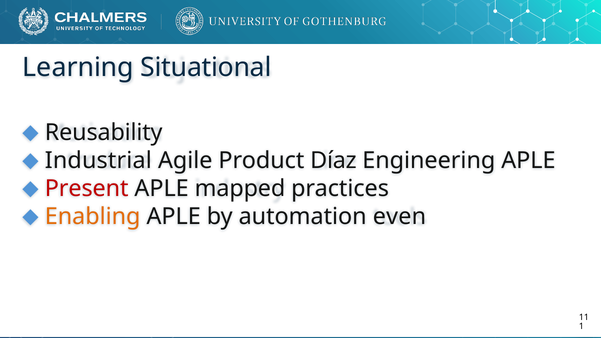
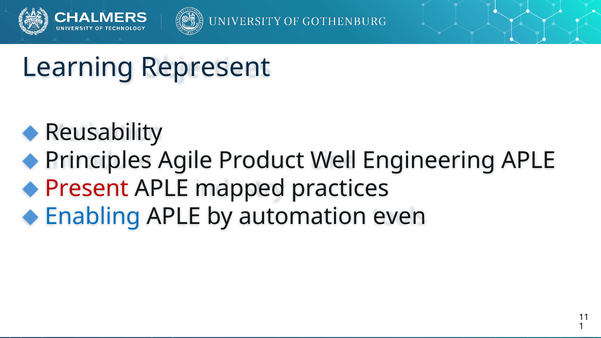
Situational: Situational -> Represent
Industrial: Industrial -> Principles
Díaz: Díaz -> Well
Enabling colour: orange -> blue
